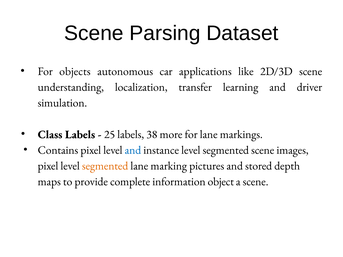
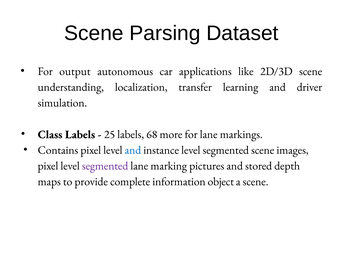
objects: objects -> output
38: 38 -> 68
segmented at (105, 166) colour: orange -> purple
